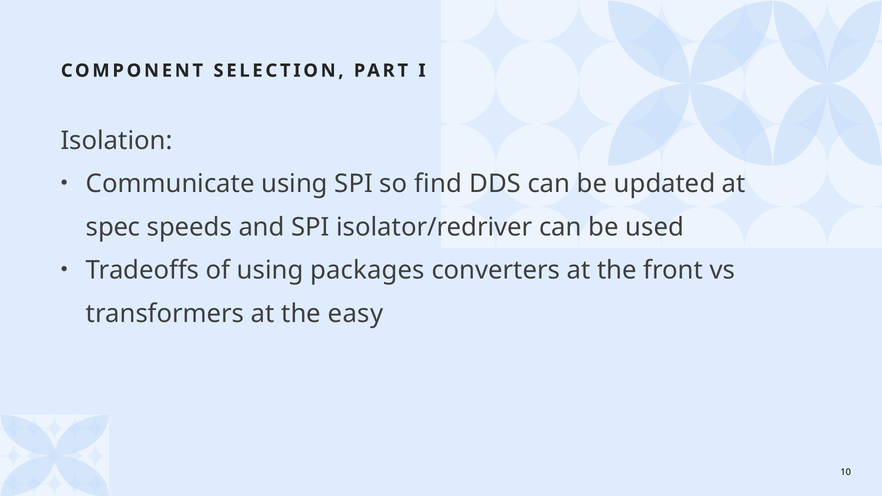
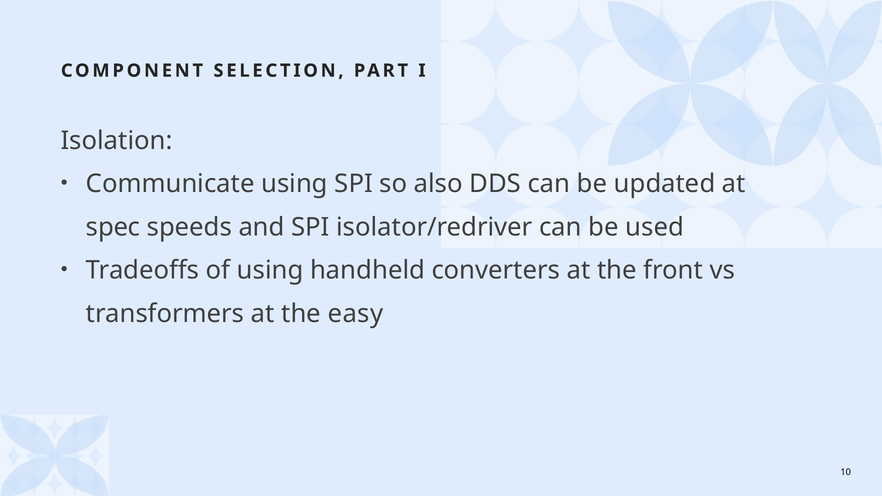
find: find -> also
packages: packages -> handheld
